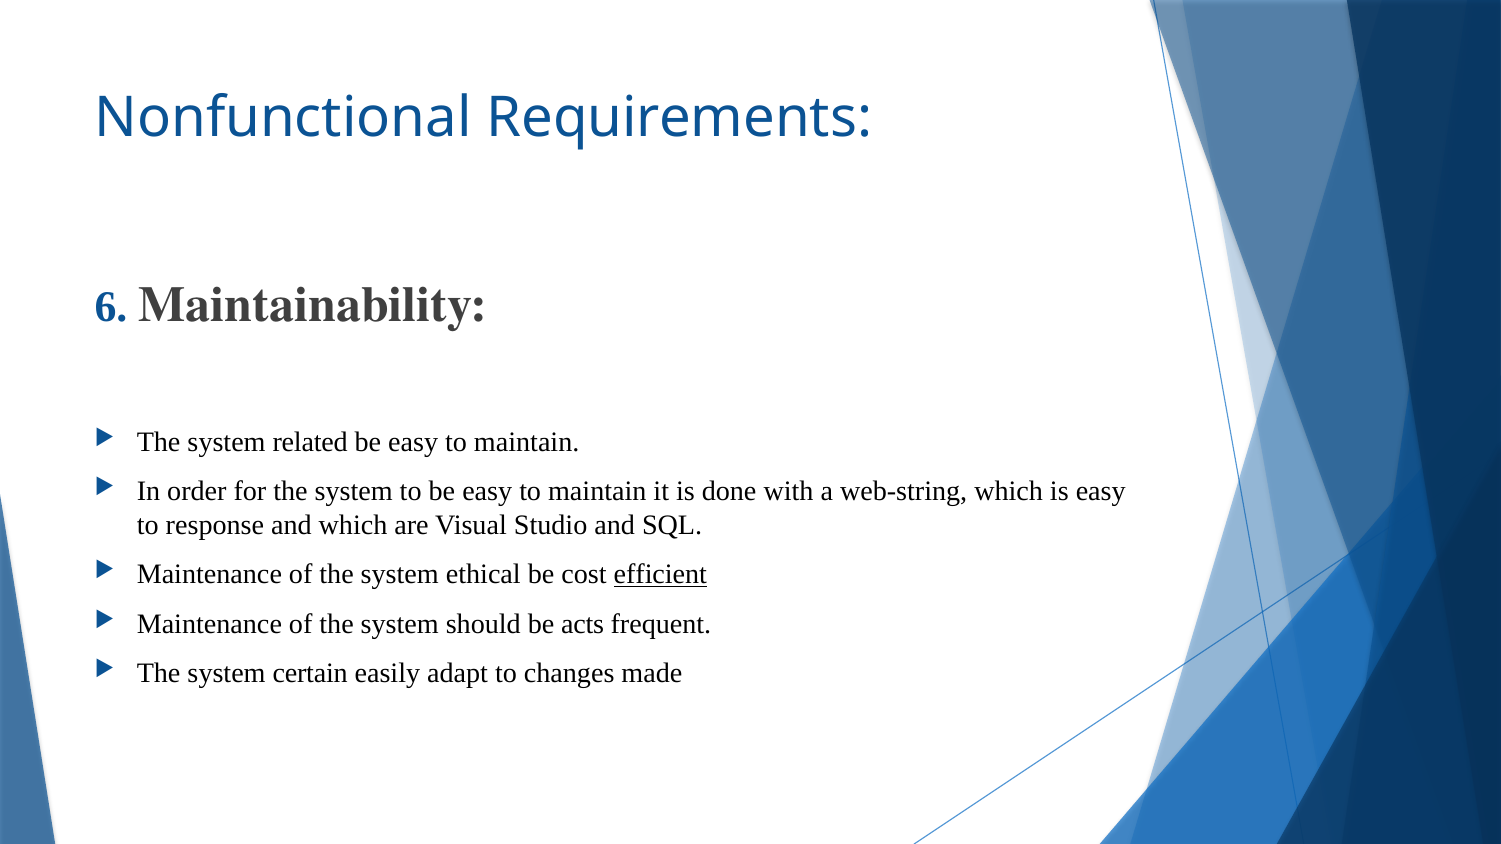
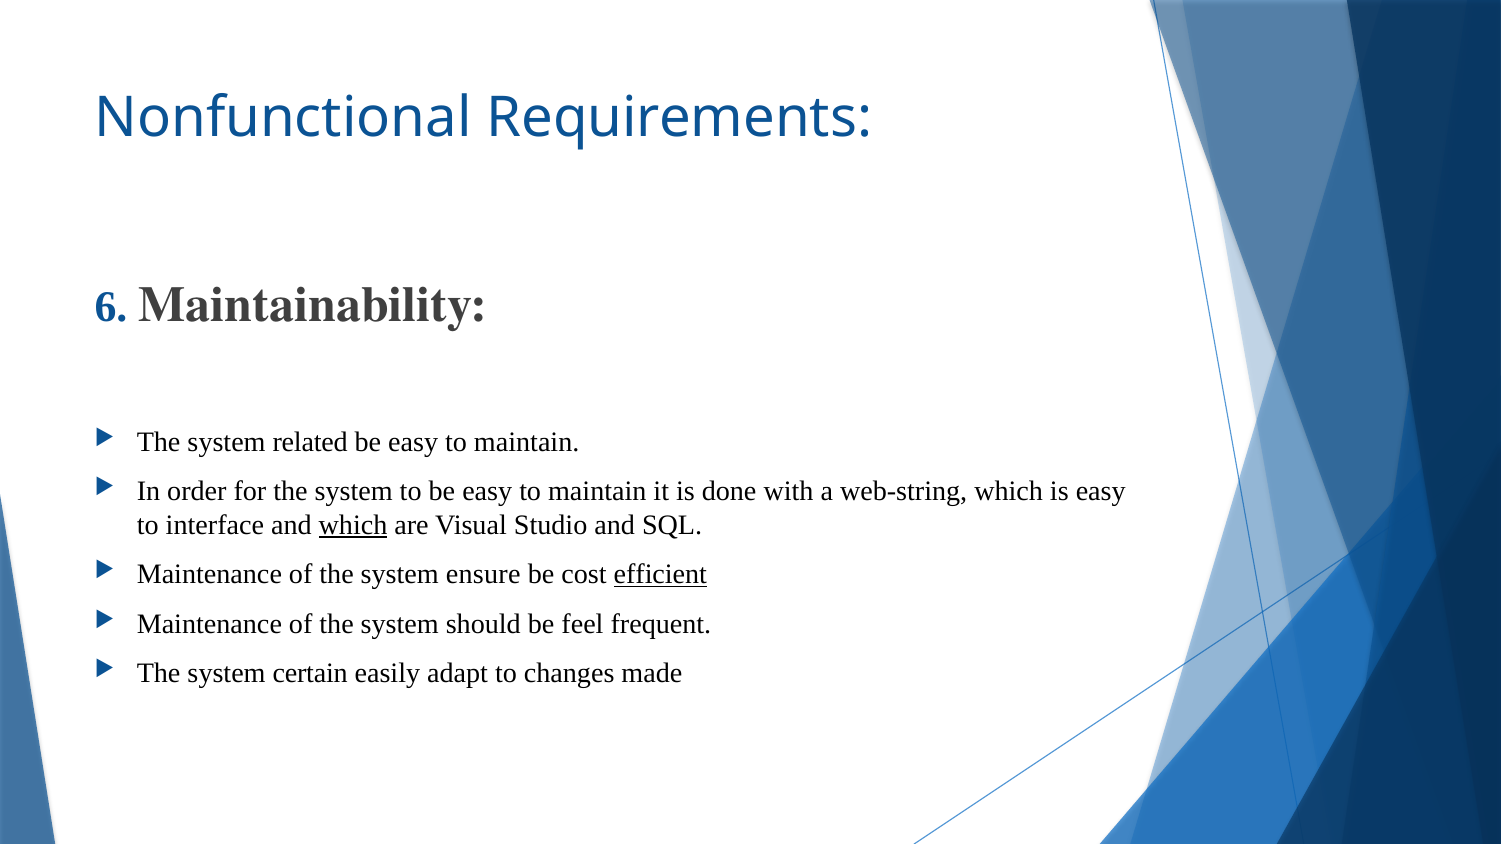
response: response -> interface
which at (353, 525) underline: none -> present
ethical: ethical -> ensure
acts: acts -> feel
